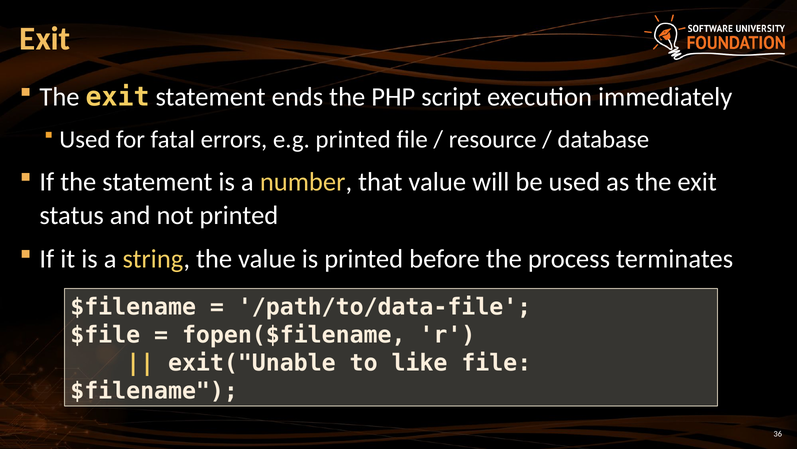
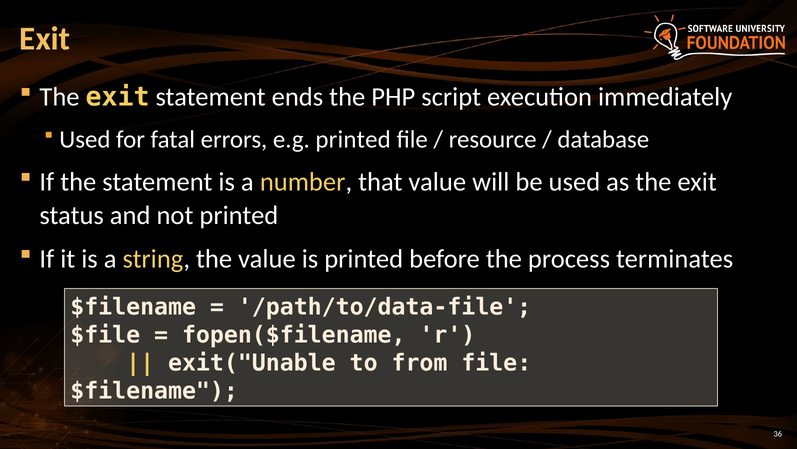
like: like -> from
